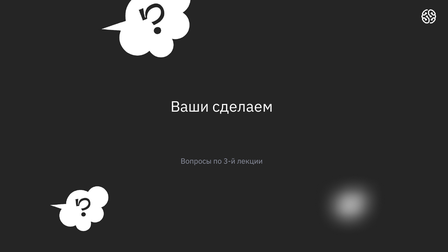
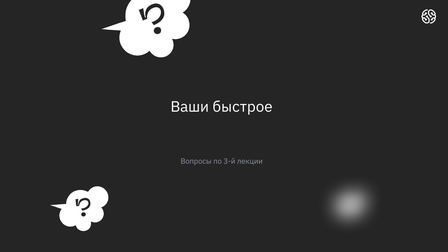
сделаем: сделаем -> быстрое
